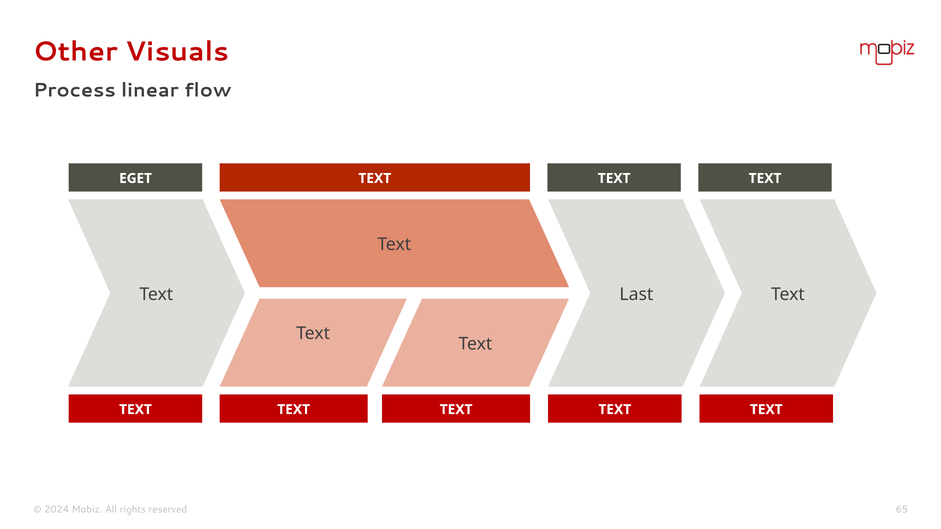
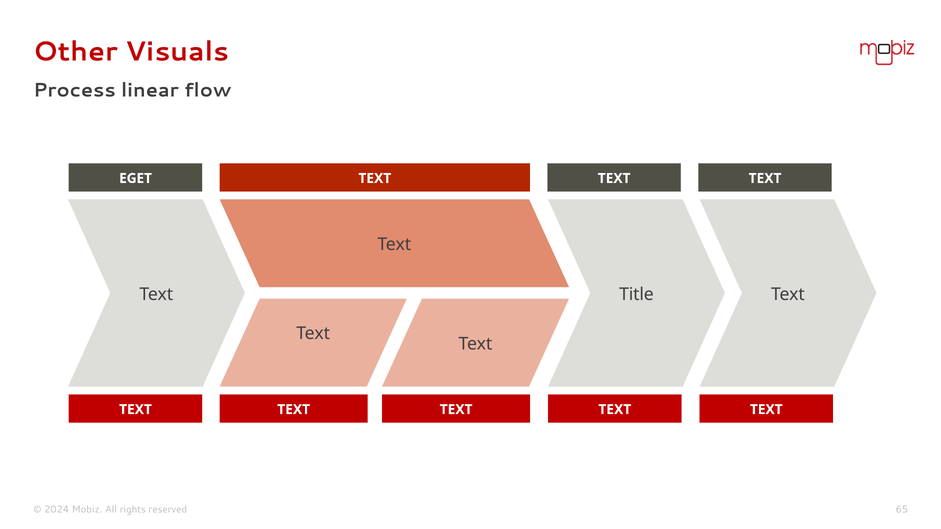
Last: Last -> Title
